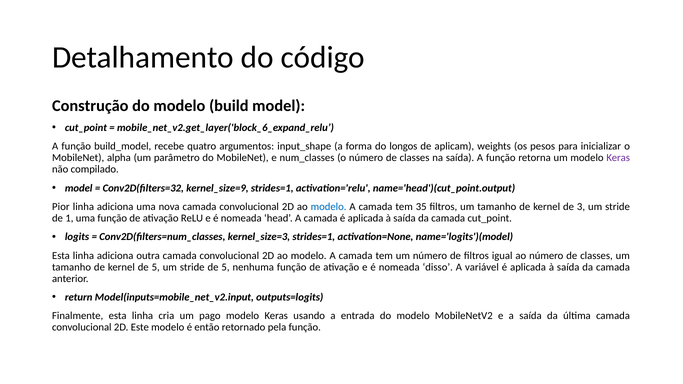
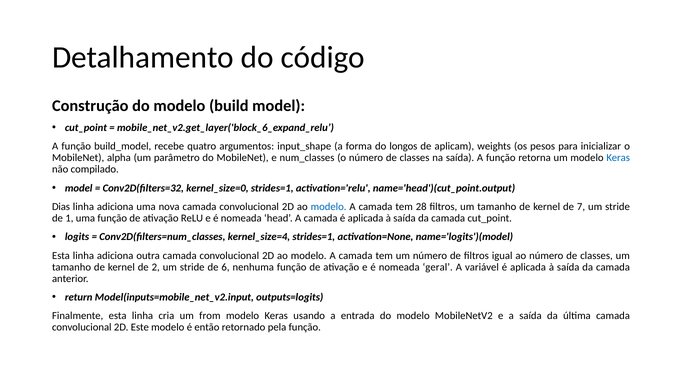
Keras at (618, 158) colour: purple -> blue
kernel_size=9: kernel_size=9 -> kernel_size=0
Pior: Pior -> Dias
35: 35 -> 28
3: 3 -> 7
kernel_size=3: kernel_size=3 -> kernel_size=4
kernel de 5: 5 -> 2
stride de 5: 5 -> 6
disso: disso -> geral
pago: pago -> from
